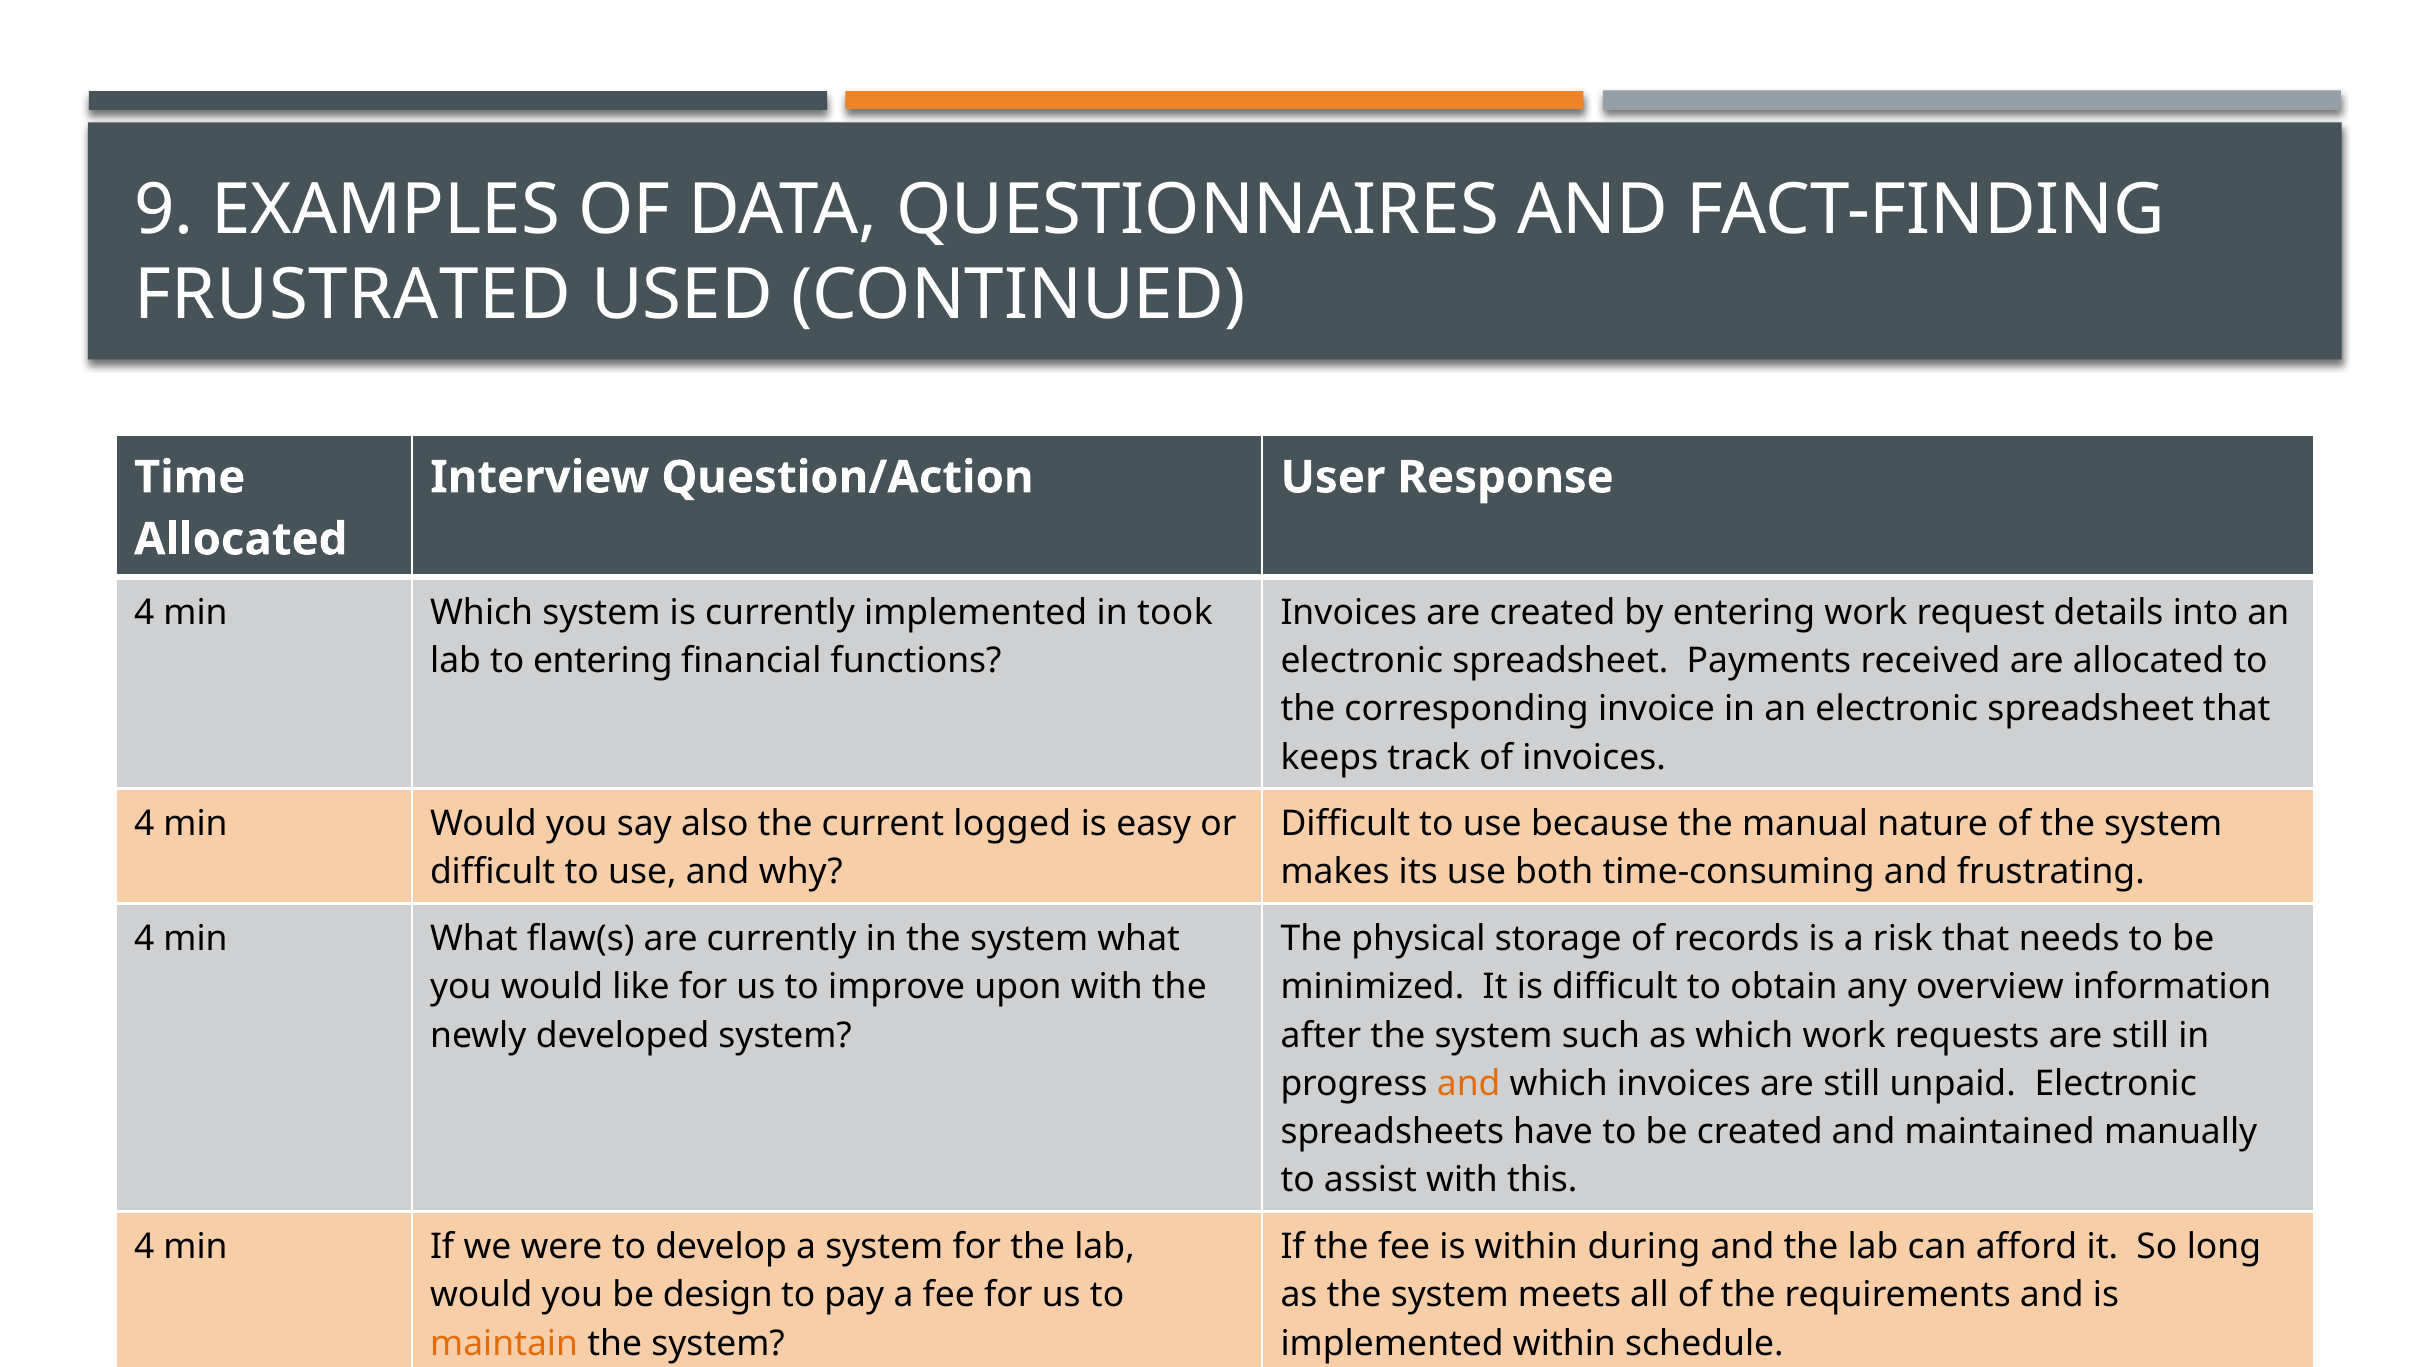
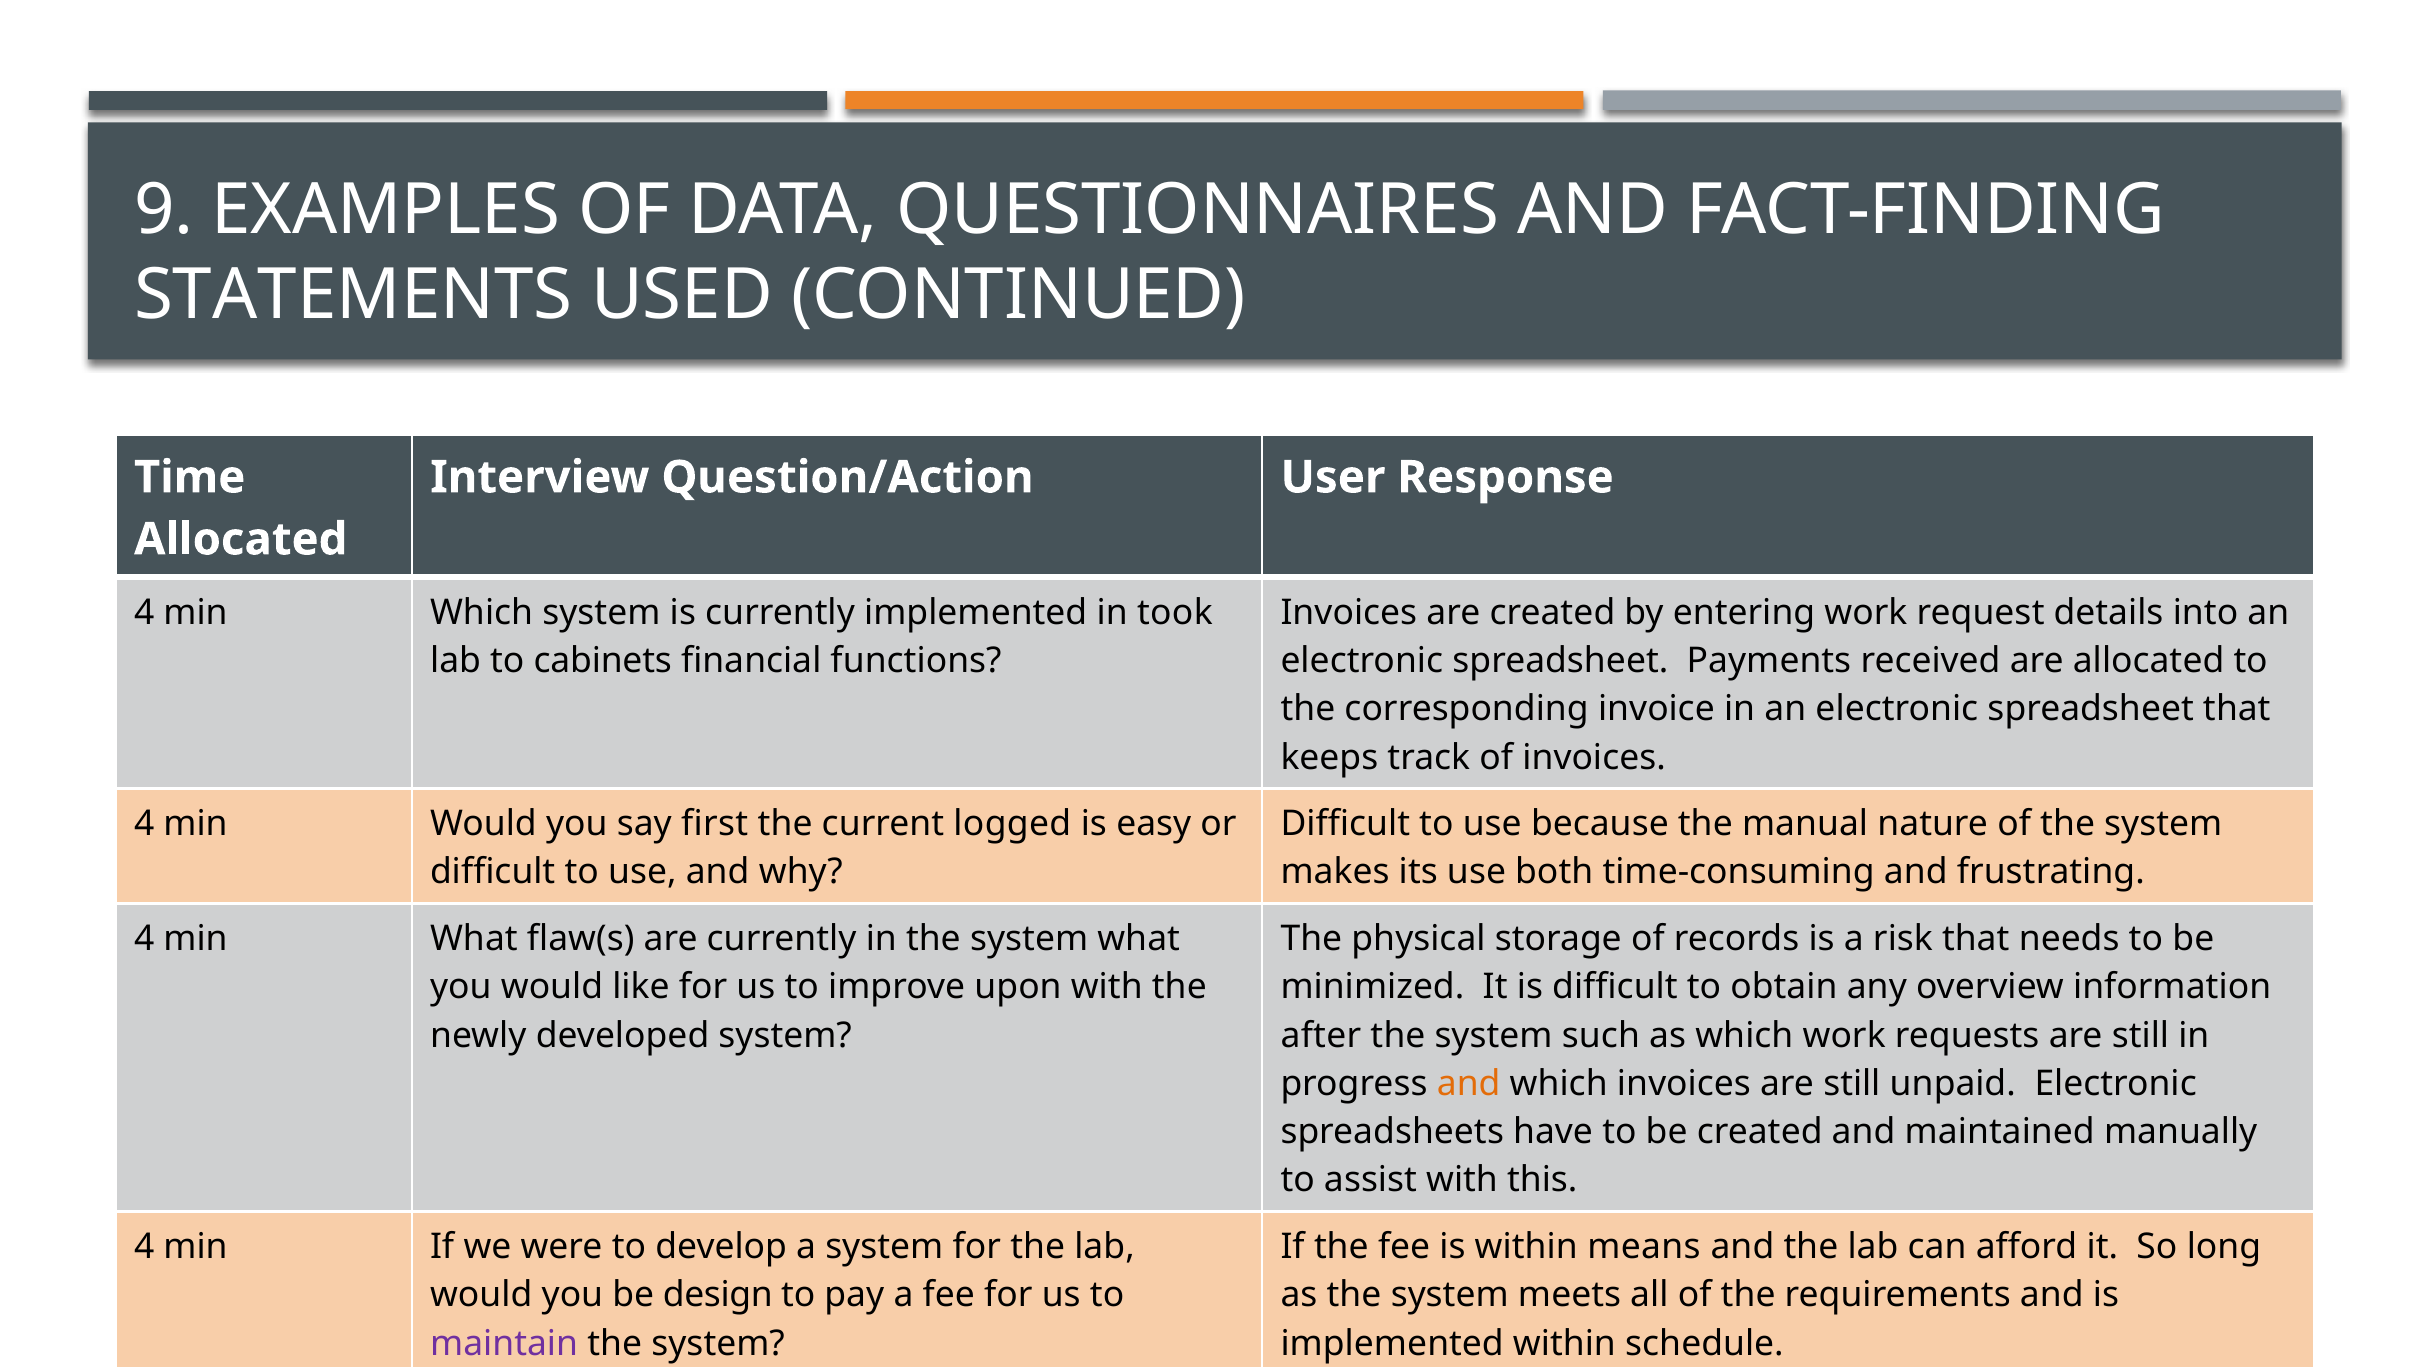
FRUSTRATED: FRUSTRATED -> STATEMENTS
to entering: entering -> cabinets
also: also -> first
during: during -> means
maintain colour: orange -> purple
